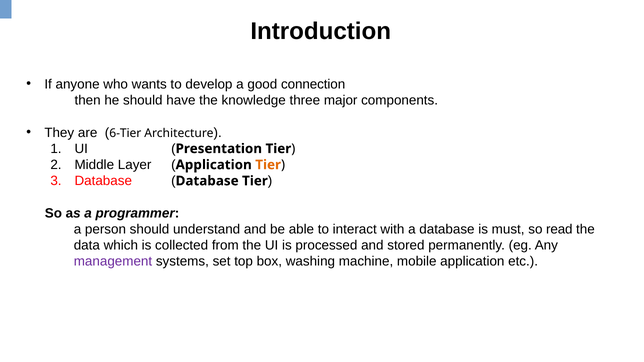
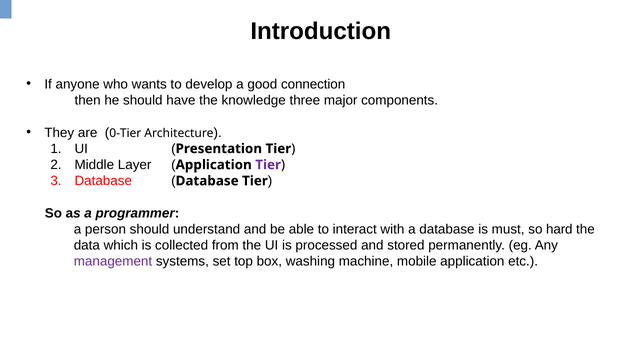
6-Tier: 6-Tier -> 0-Tier
Tier at (268, 165) colour: orange -> purple
read: read -> hard
